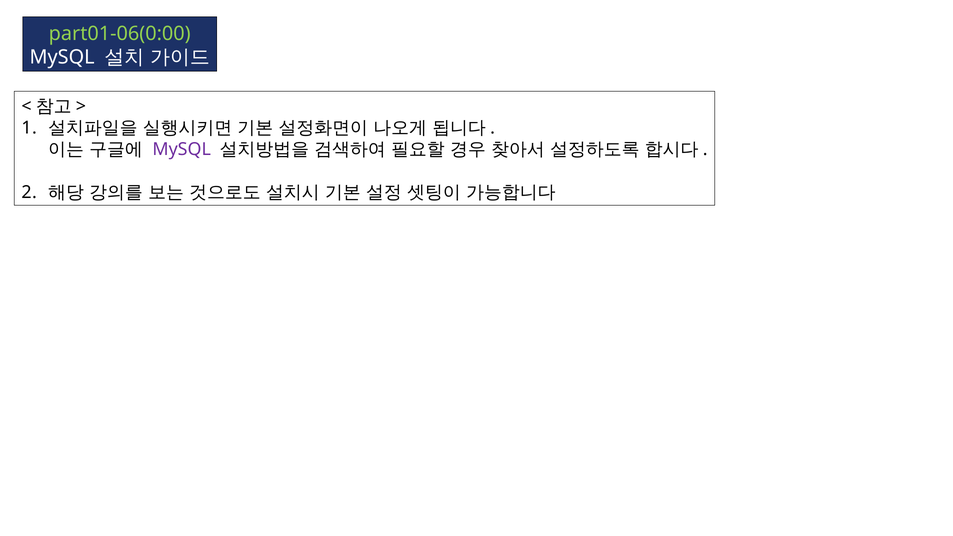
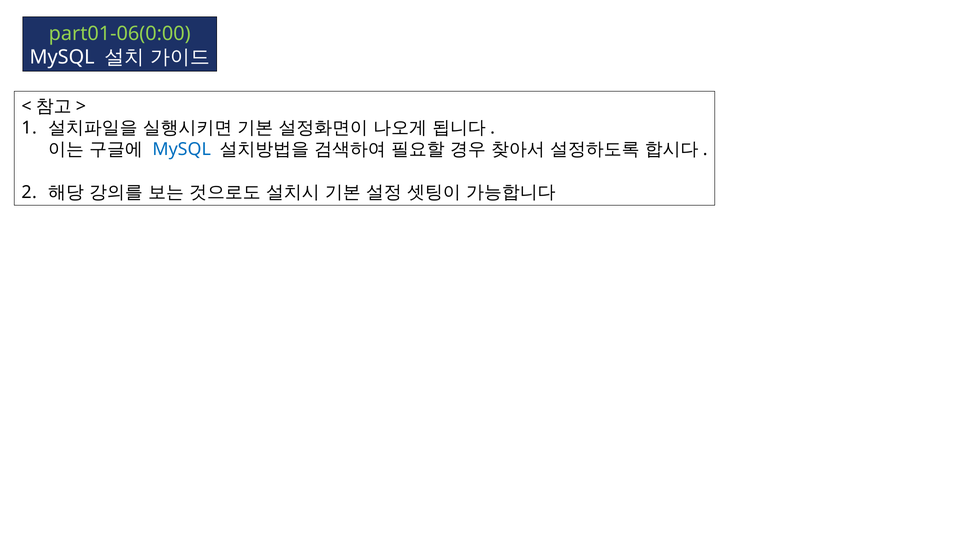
MySQL at (182, 149) colour: purple -> blue
